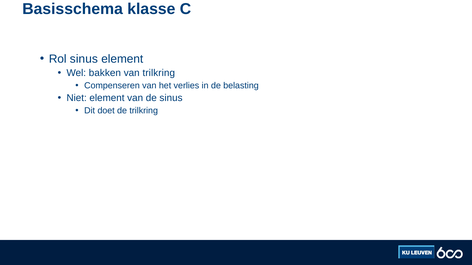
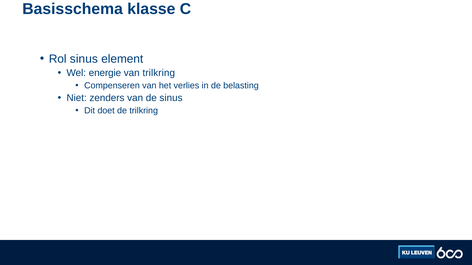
bakken: bakken -> energie
Niet element: element -> zenders
